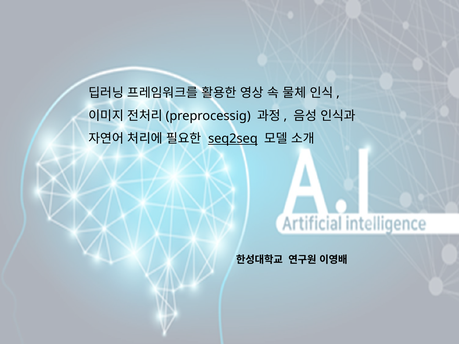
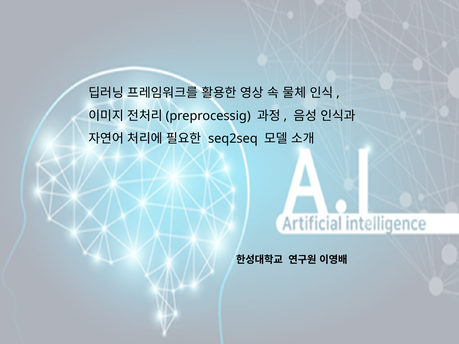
seq2seq underline: present -> none
